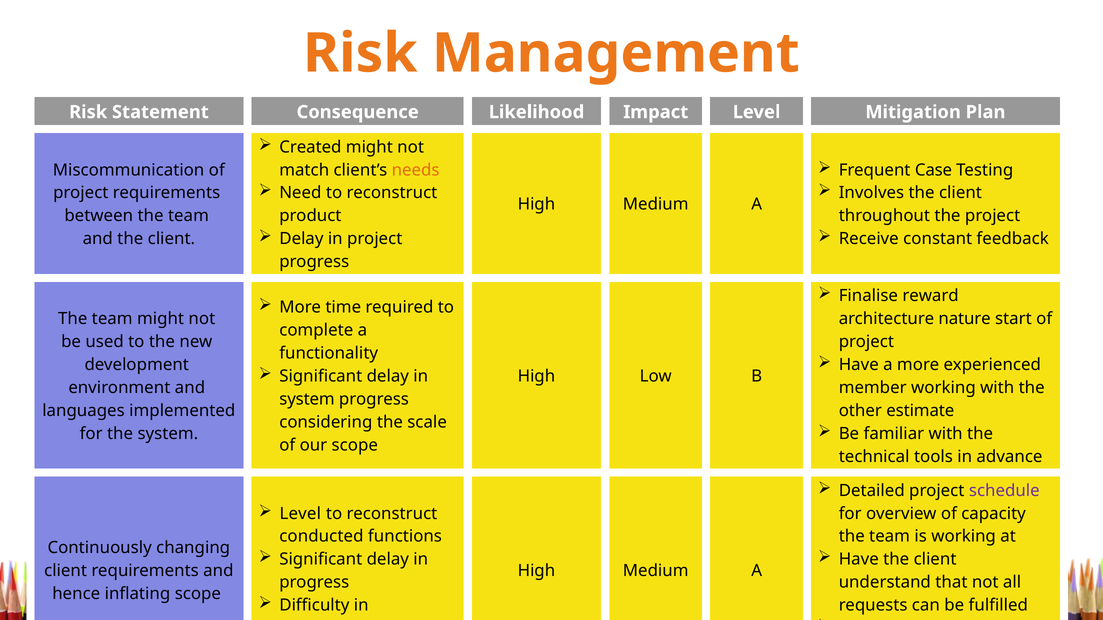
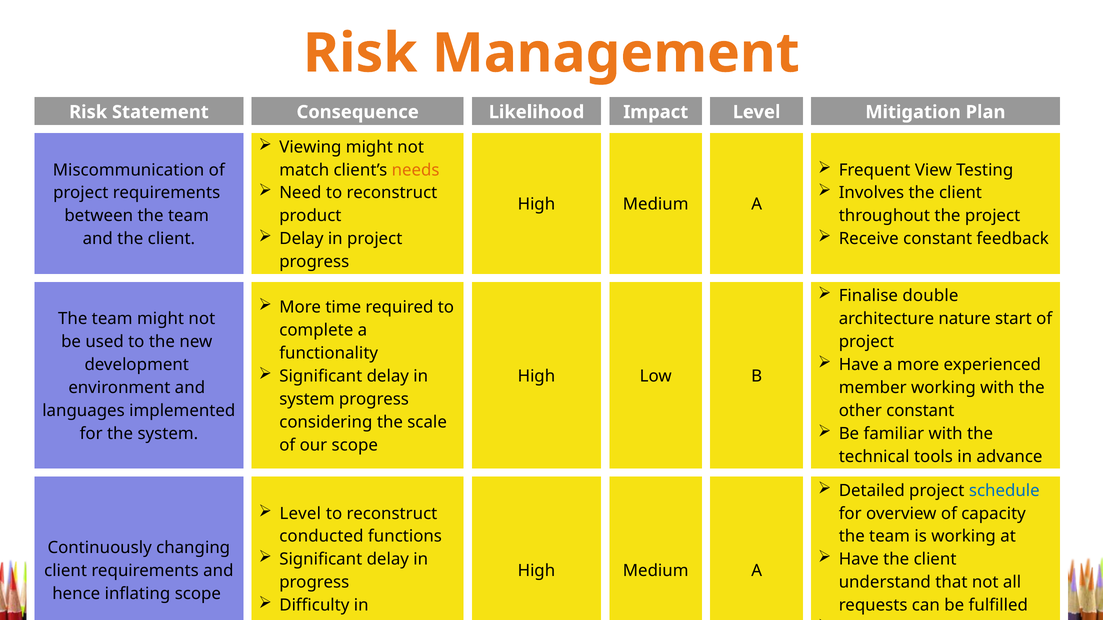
Created: Created -> Viewing
Case: Case -> View
reward: reward -> double
other estimate: estimate -> constant
schedule colour: purple -> blue
